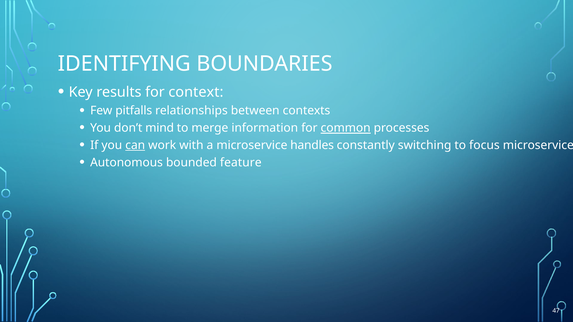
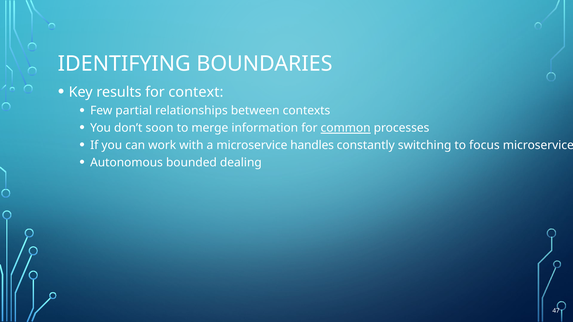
pitfalls: pitfalls -> partial
mind: mind -> soon
can underline: present -> none
feature: feature -> dealing
